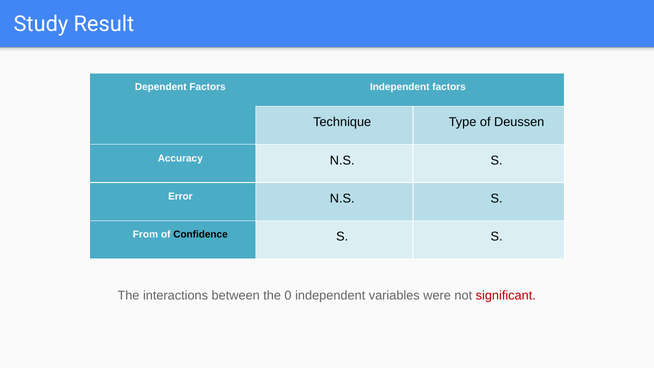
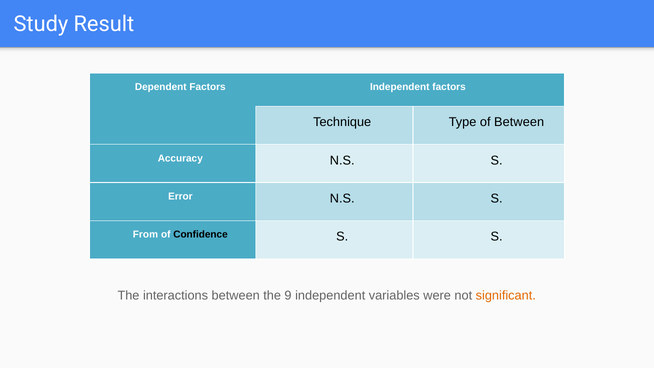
of Deussen: Deussen -> Between
0: 0 -> 9
significant colour: red -> orange
